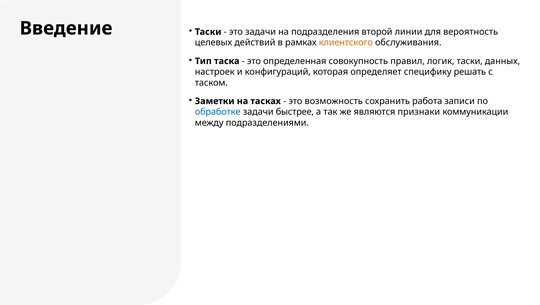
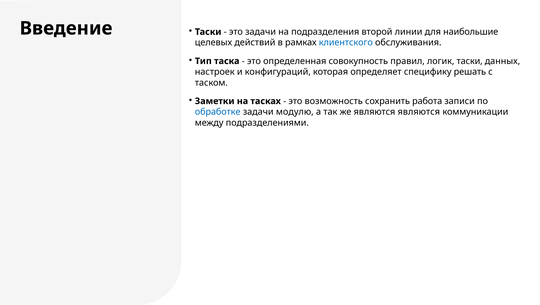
вероятность: вероятность -> наибольшие
клиентского colour: orange -> blue
быстрее: быстрее -> модулю
являются признаки: признаки -> являются
